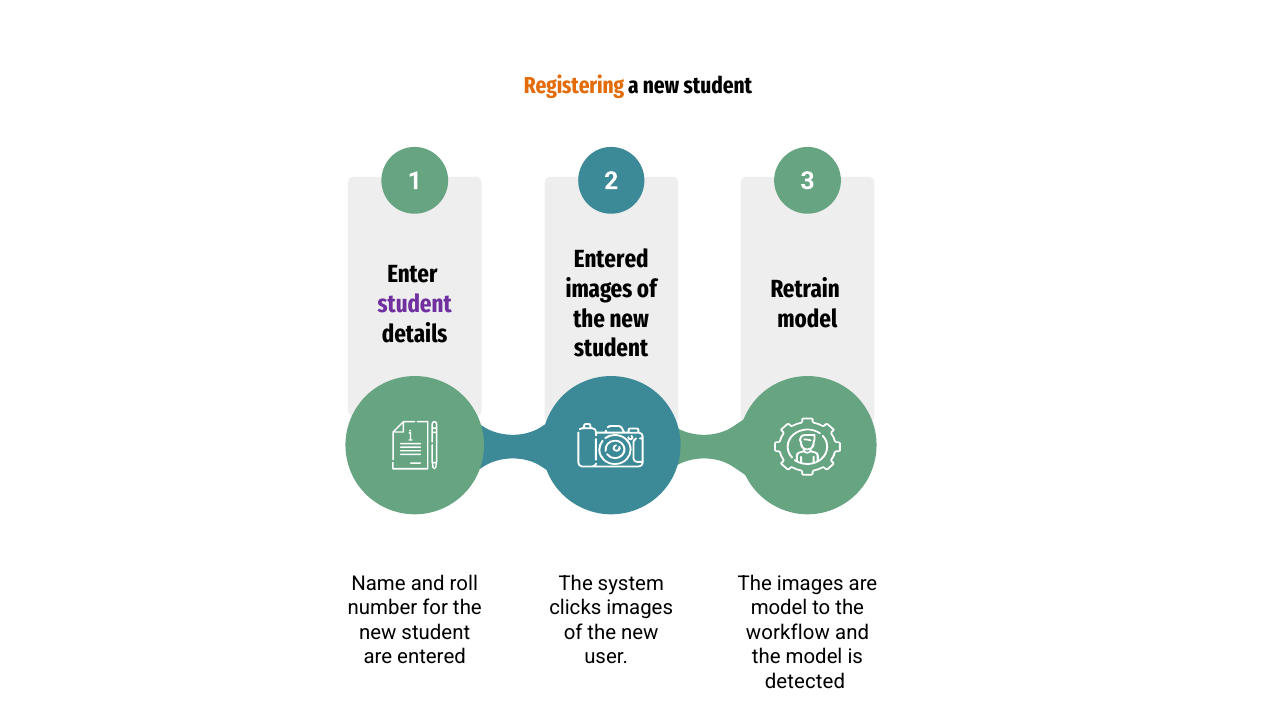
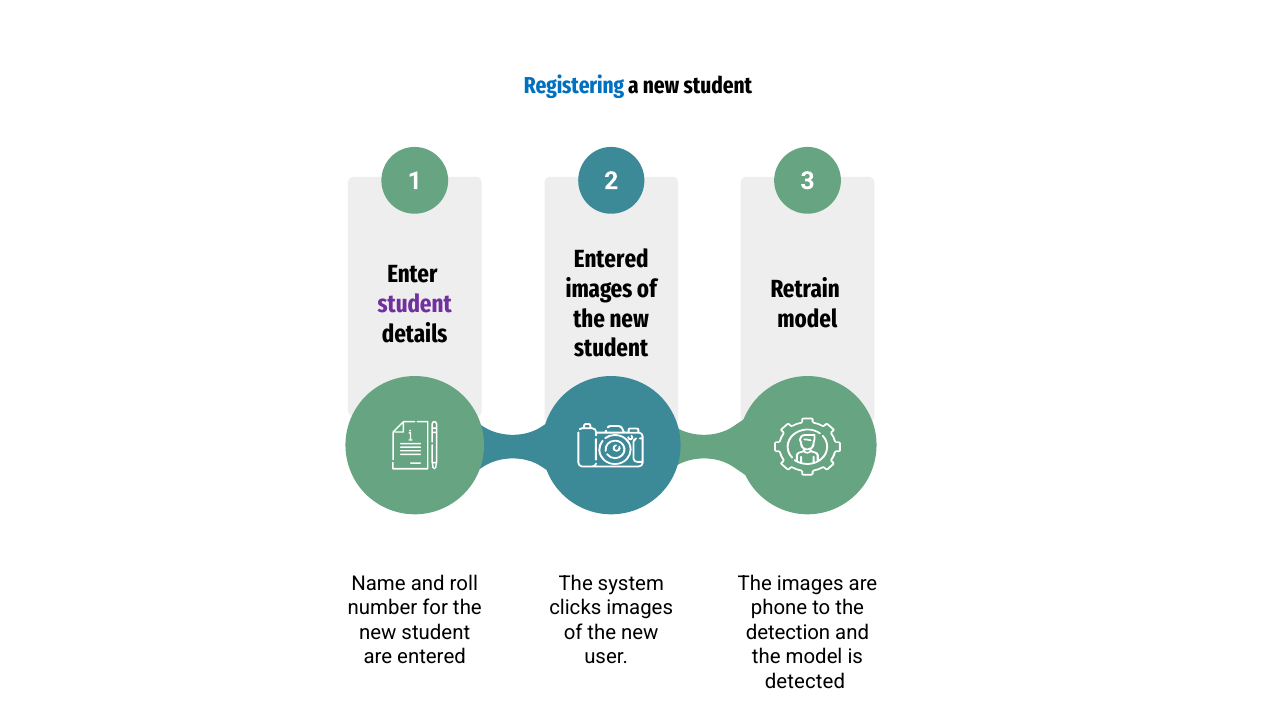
Registering colour: orange -> blue
model at (779, 608): model -> phone
workflow: workflow -> detection
